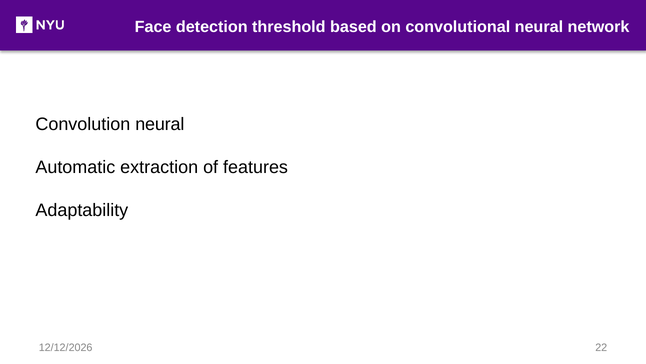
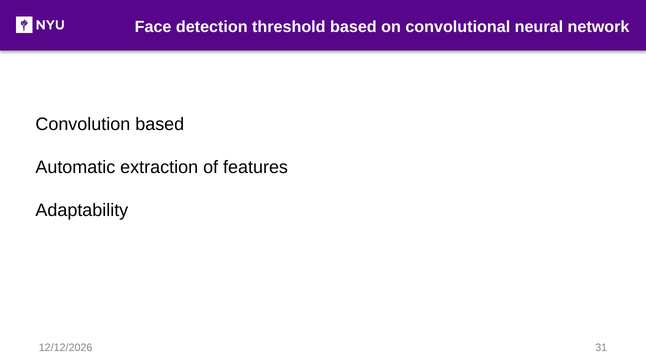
Convolution neural: neural -> based
22: 22 -> 31
